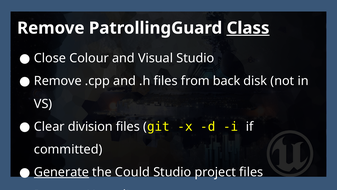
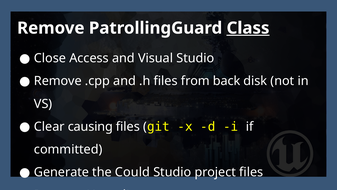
Colour: Colour -> Access
division: division -> causing
Generate underline: present -> none
